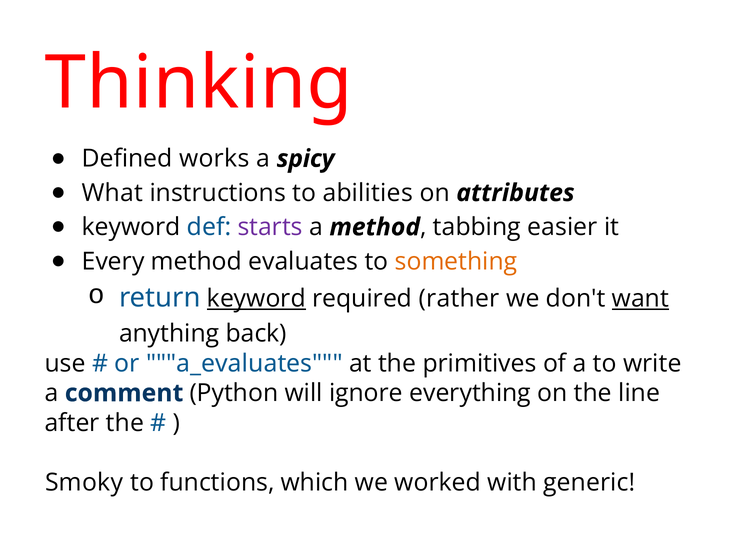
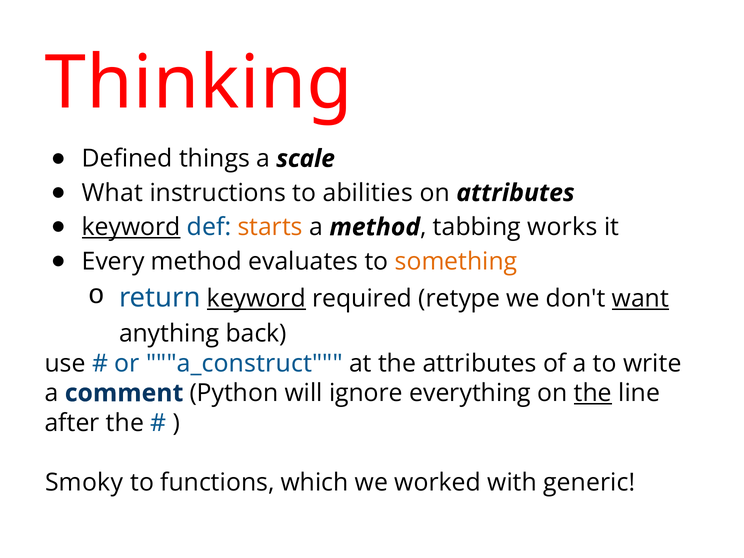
works: works -> things
spicy: spicy -> scale
keyword at (131, 227) underline: none -> present
starts colour: purple -> orange
easier: easier -> works
rather: rather -> retype
a_evaluates: a_evaluates -> a_construct
the primitives: primitives -> attributes
the at (593, 393) underline: none -> present
